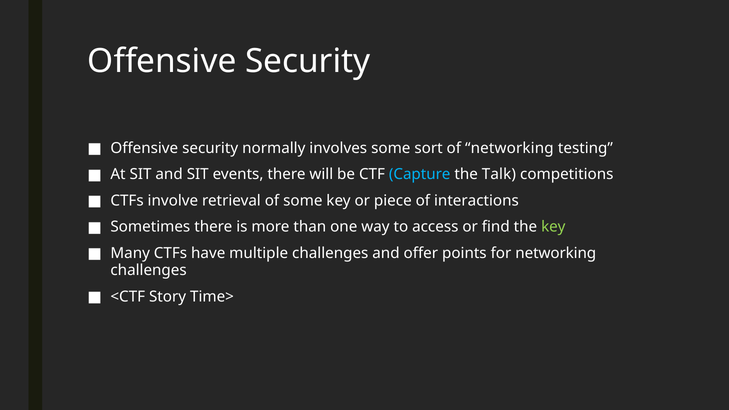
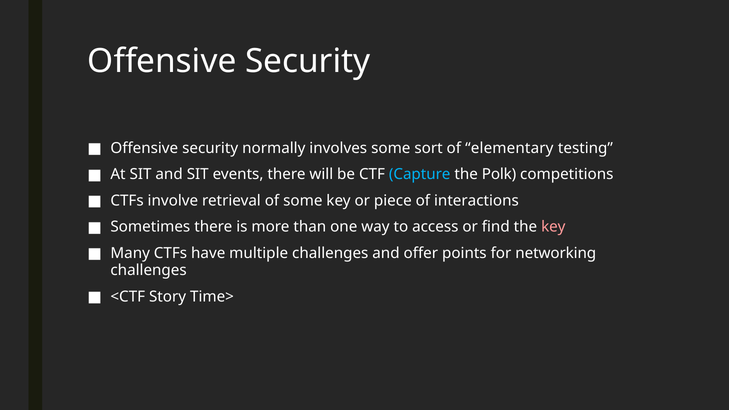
of networking: networking -> elementary
Talk: Talk -> Polk
key at (553, 227) colour: light green -> pink
